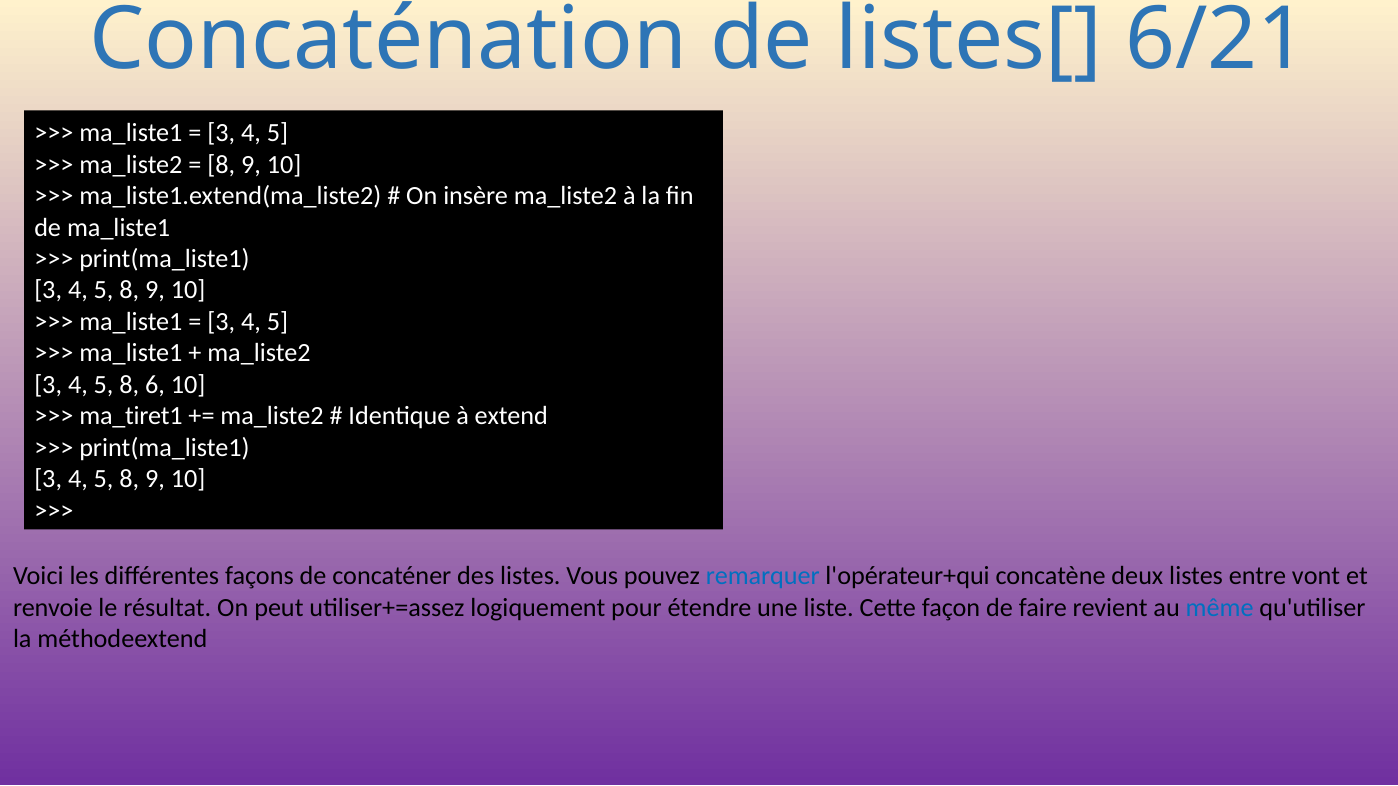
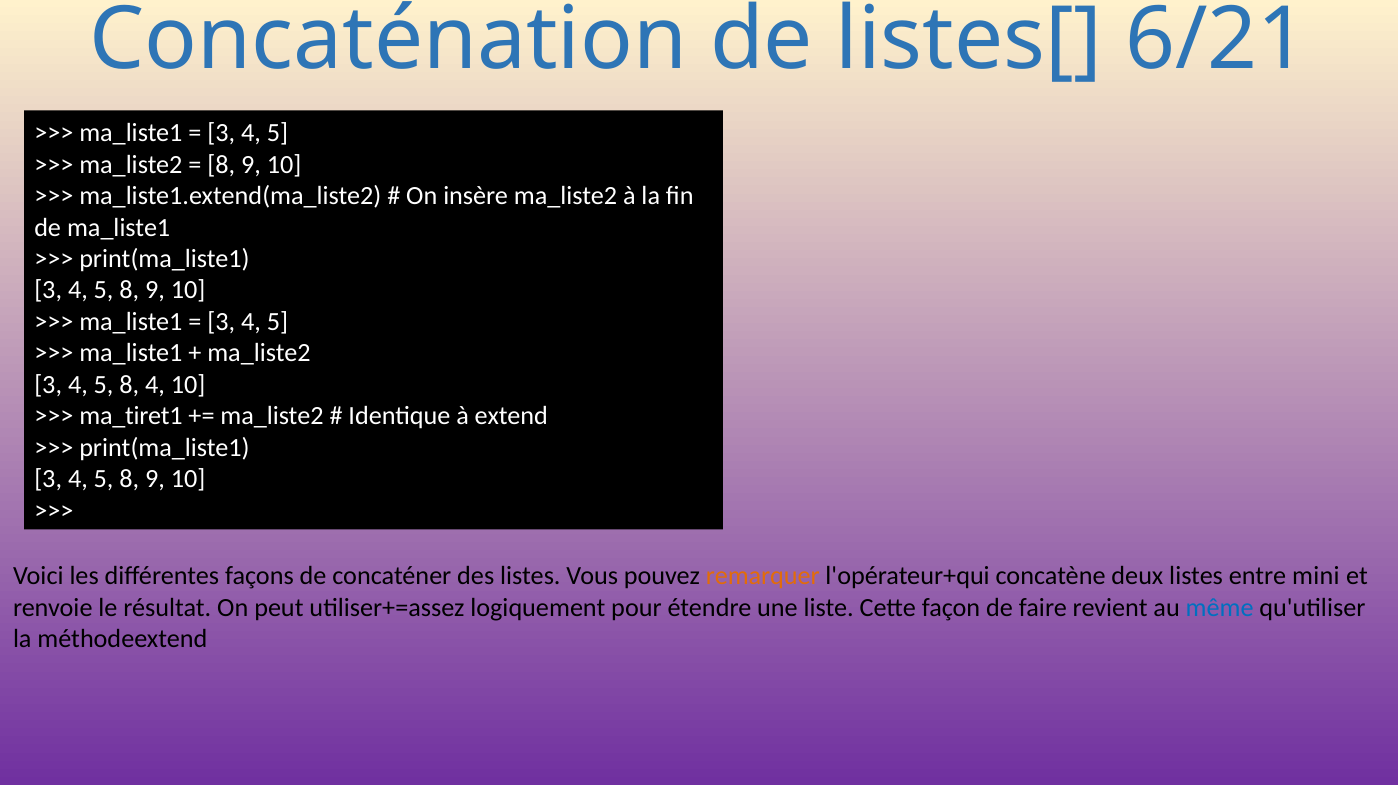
8 6: 6 -> 4
remarquer colour: blue -> orange
vont: vont -> mini
